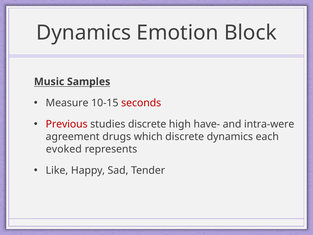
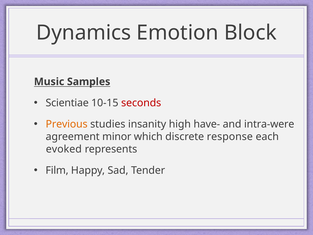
Measure: Measure -> Scientiae
Previous colour: red -> orange
studies discrete: discrete -> insanity
drugs: drugs -> minor
discrete dynamics: dynamics -> response
Like: Like -> Film
